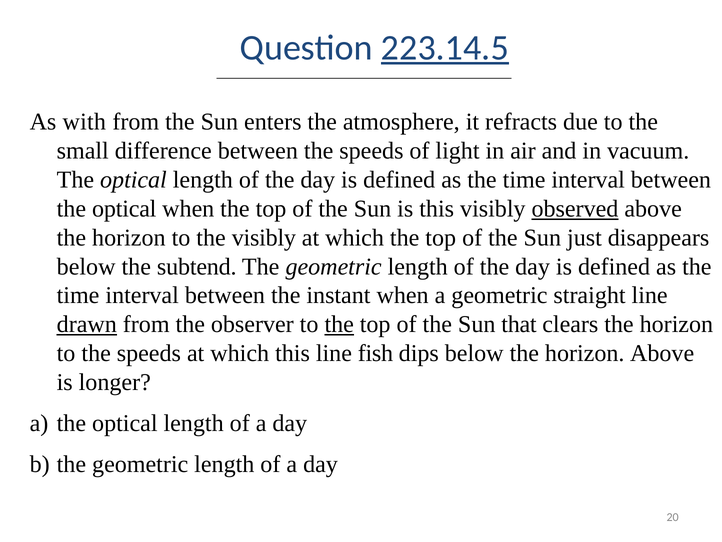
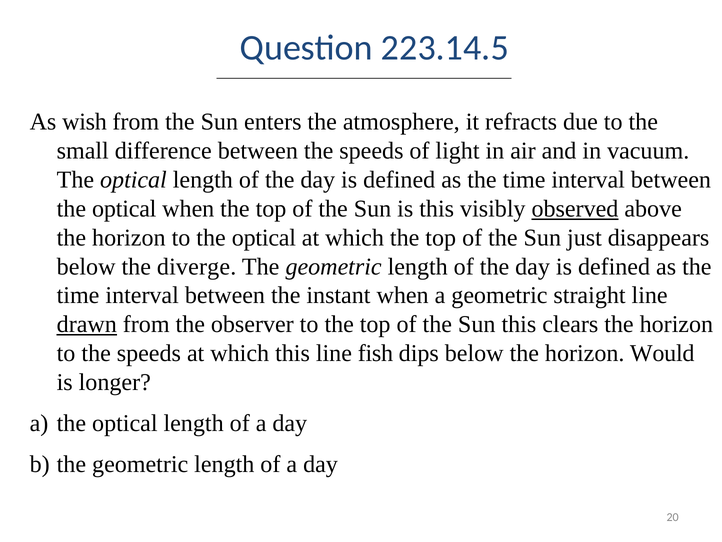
223.14.5 underline: present -> none
with: with -> wish
to the visibly: visibly -> optical
subtend: subtend -> diverge
the at (339, 324) underline: present -> none
Sun that: that -> this
horizon Above: Above -> Would
